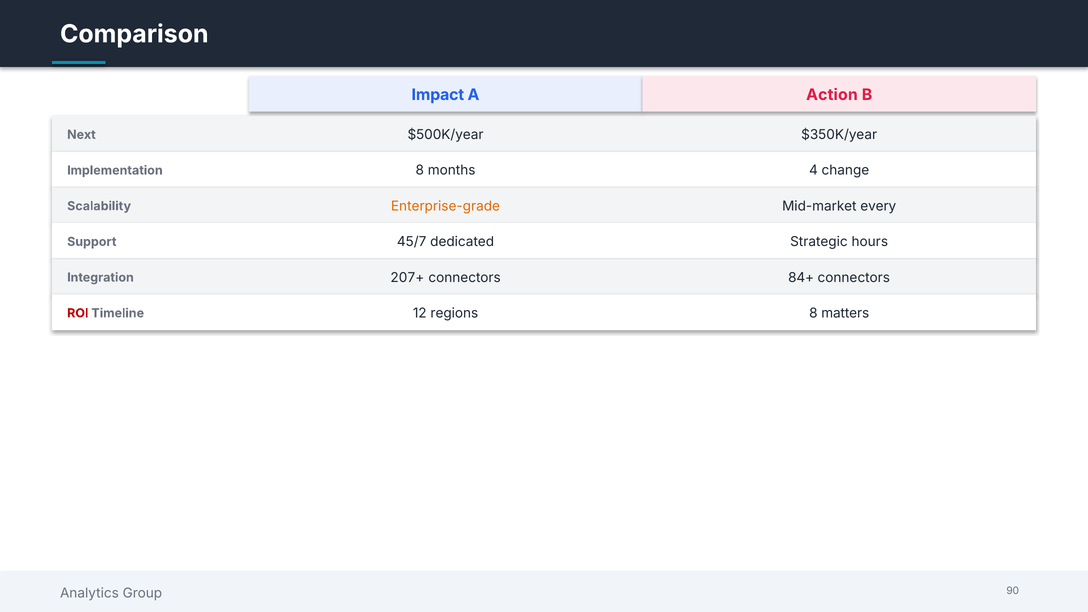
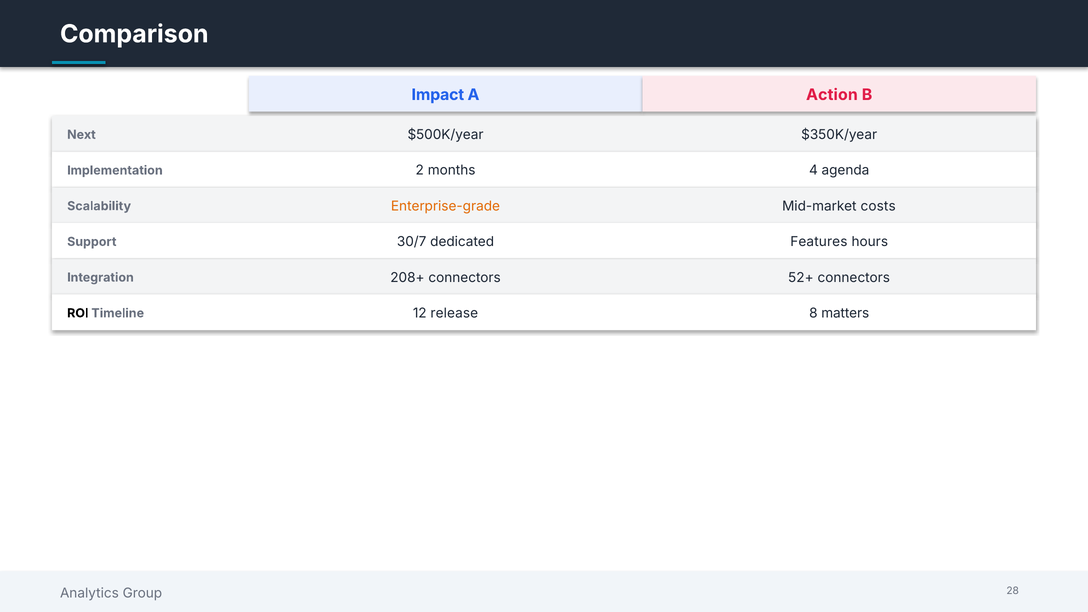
Implementation 8: 8 -> 2
change: change -> agenda
every: every -> costs
45/7: 45/7 -> 30/7
Strategic: Strategic -> Features
207+: 207+ -> 208+
84+: 84+ -> 52+
ROI colour: red -> black
regions: regions -> release
90: 90 -> 28
